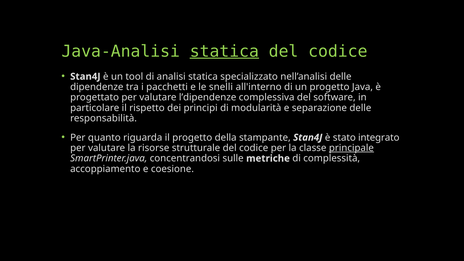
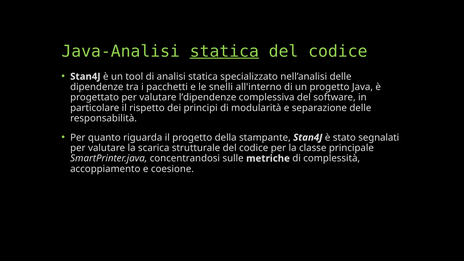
integrato: integrato -> segnalati
risorse: risorse -> scarica
principale underline: present -> none
